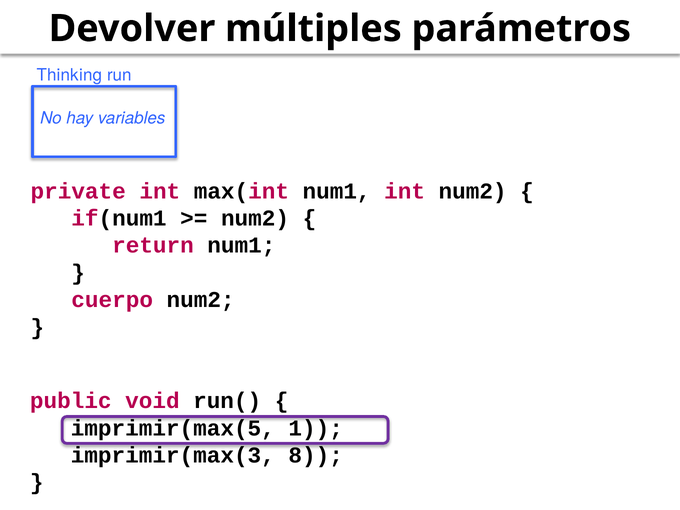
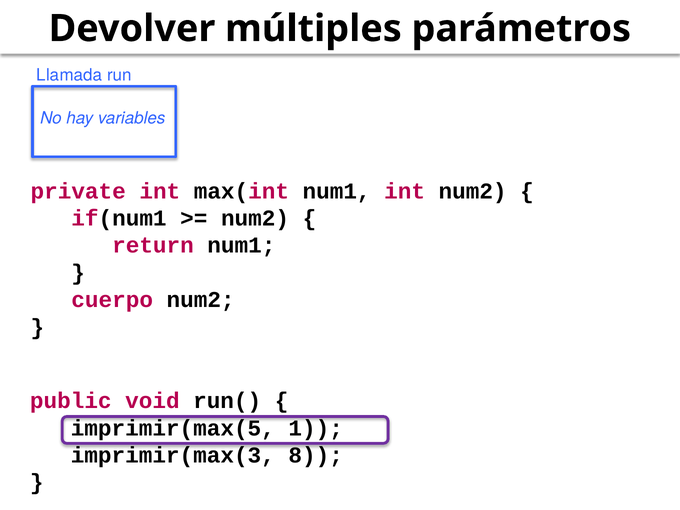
Thinking: Thinking -> Llamada
